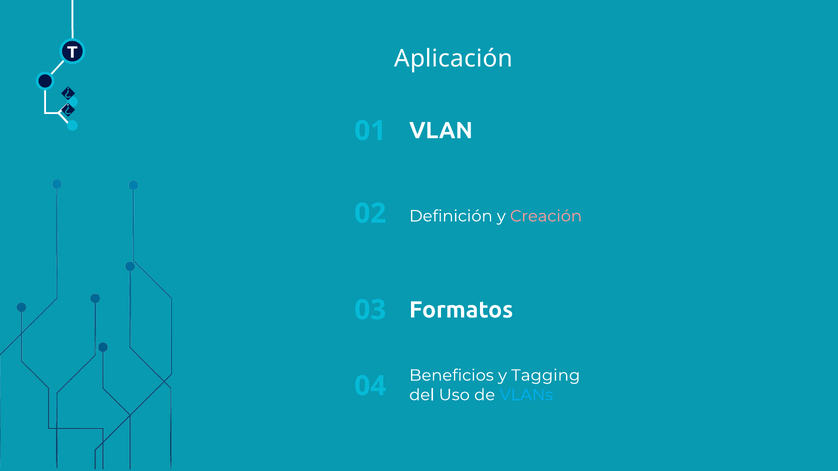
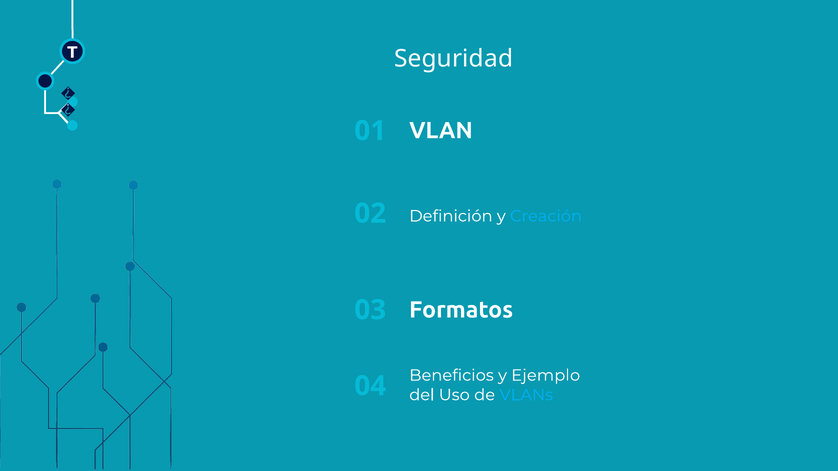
Aplicación: Aplicación -> Seguridad
Creación colour: pink -> light blue
Tagging: Tagging -> Ejemplo
